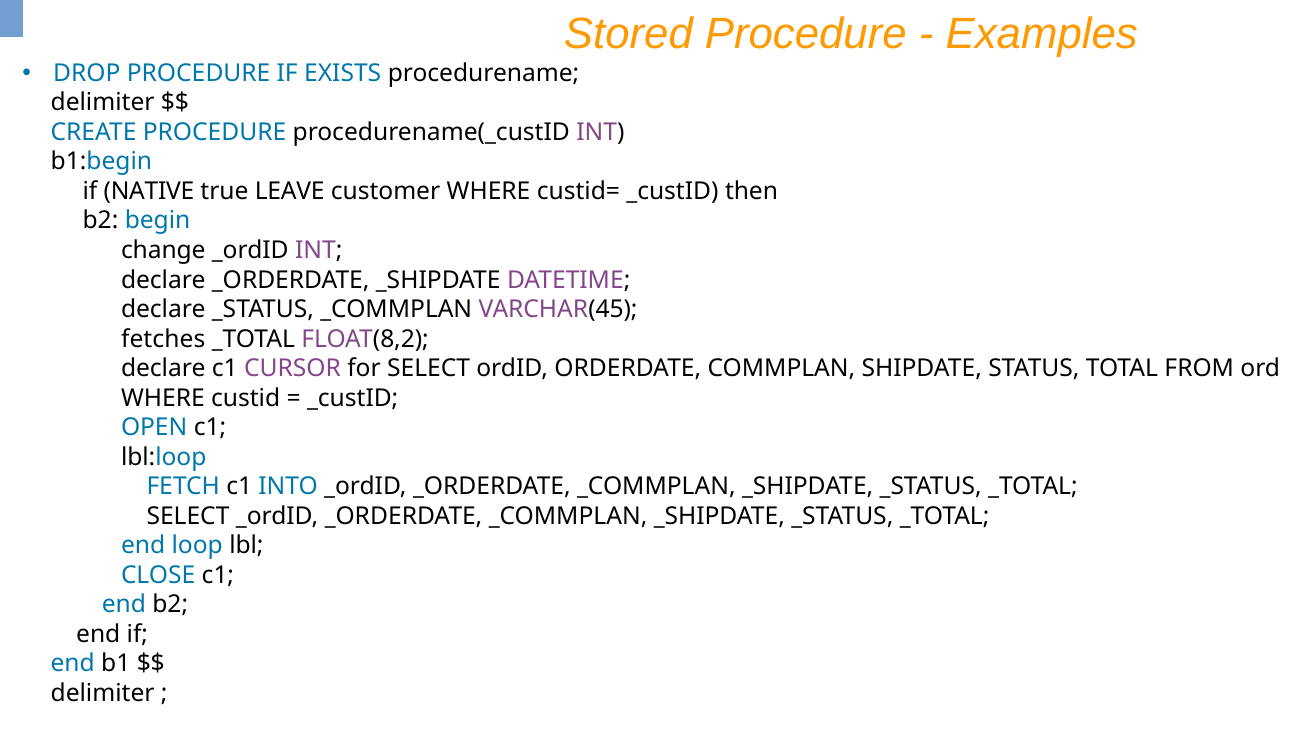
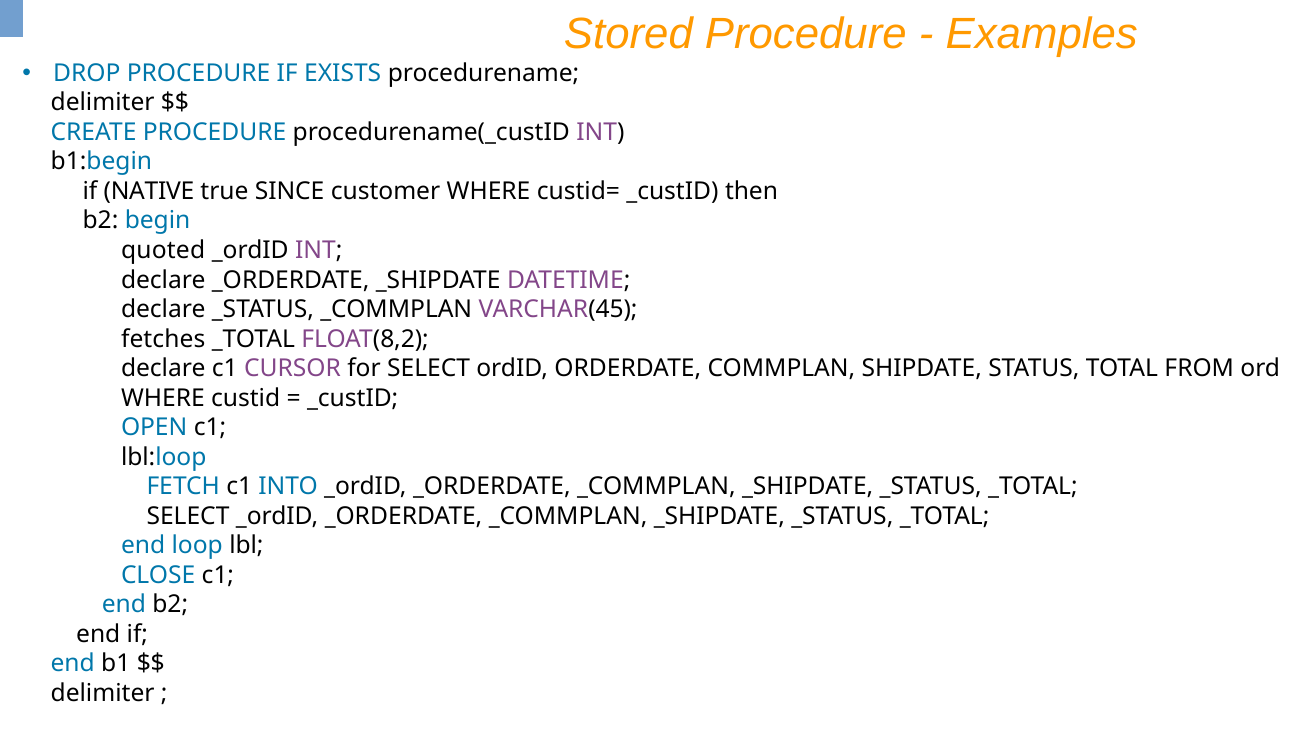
LEAVE: LEAVE -> SINCE
change: change -> quoted
